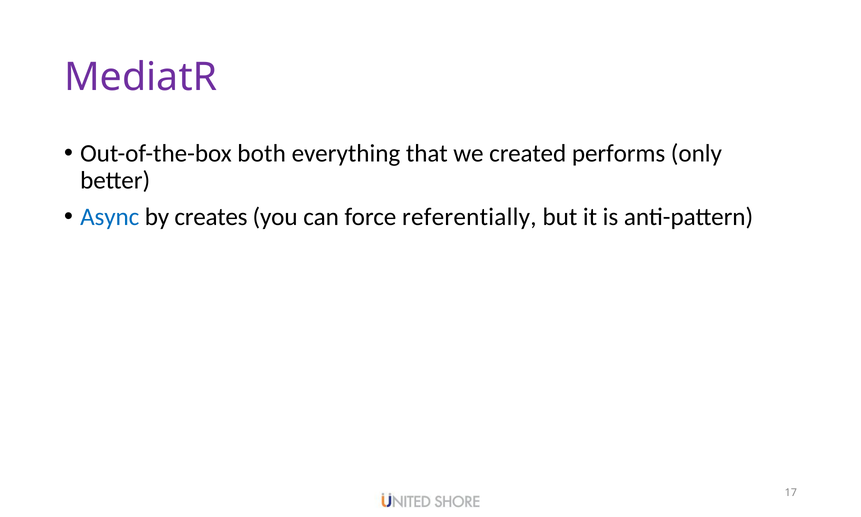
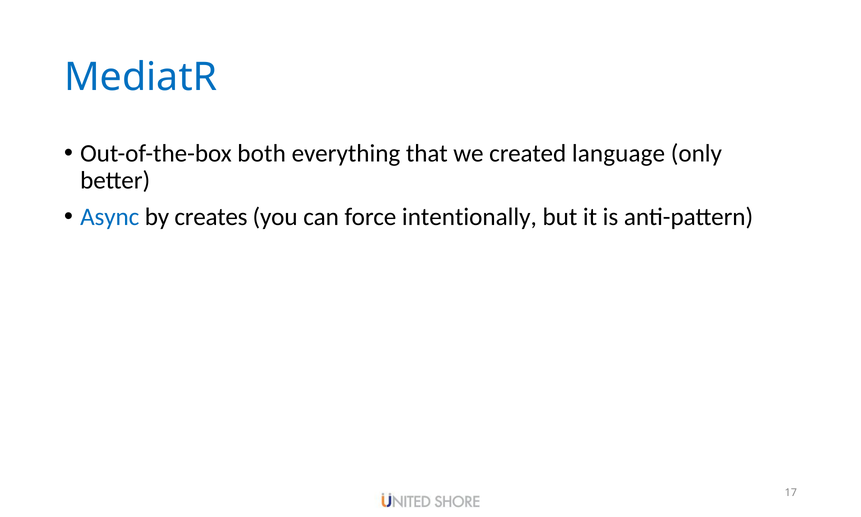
MediatR colour: purple -> blue
performs: performs -> language
referentially: referentially -> intentionally
